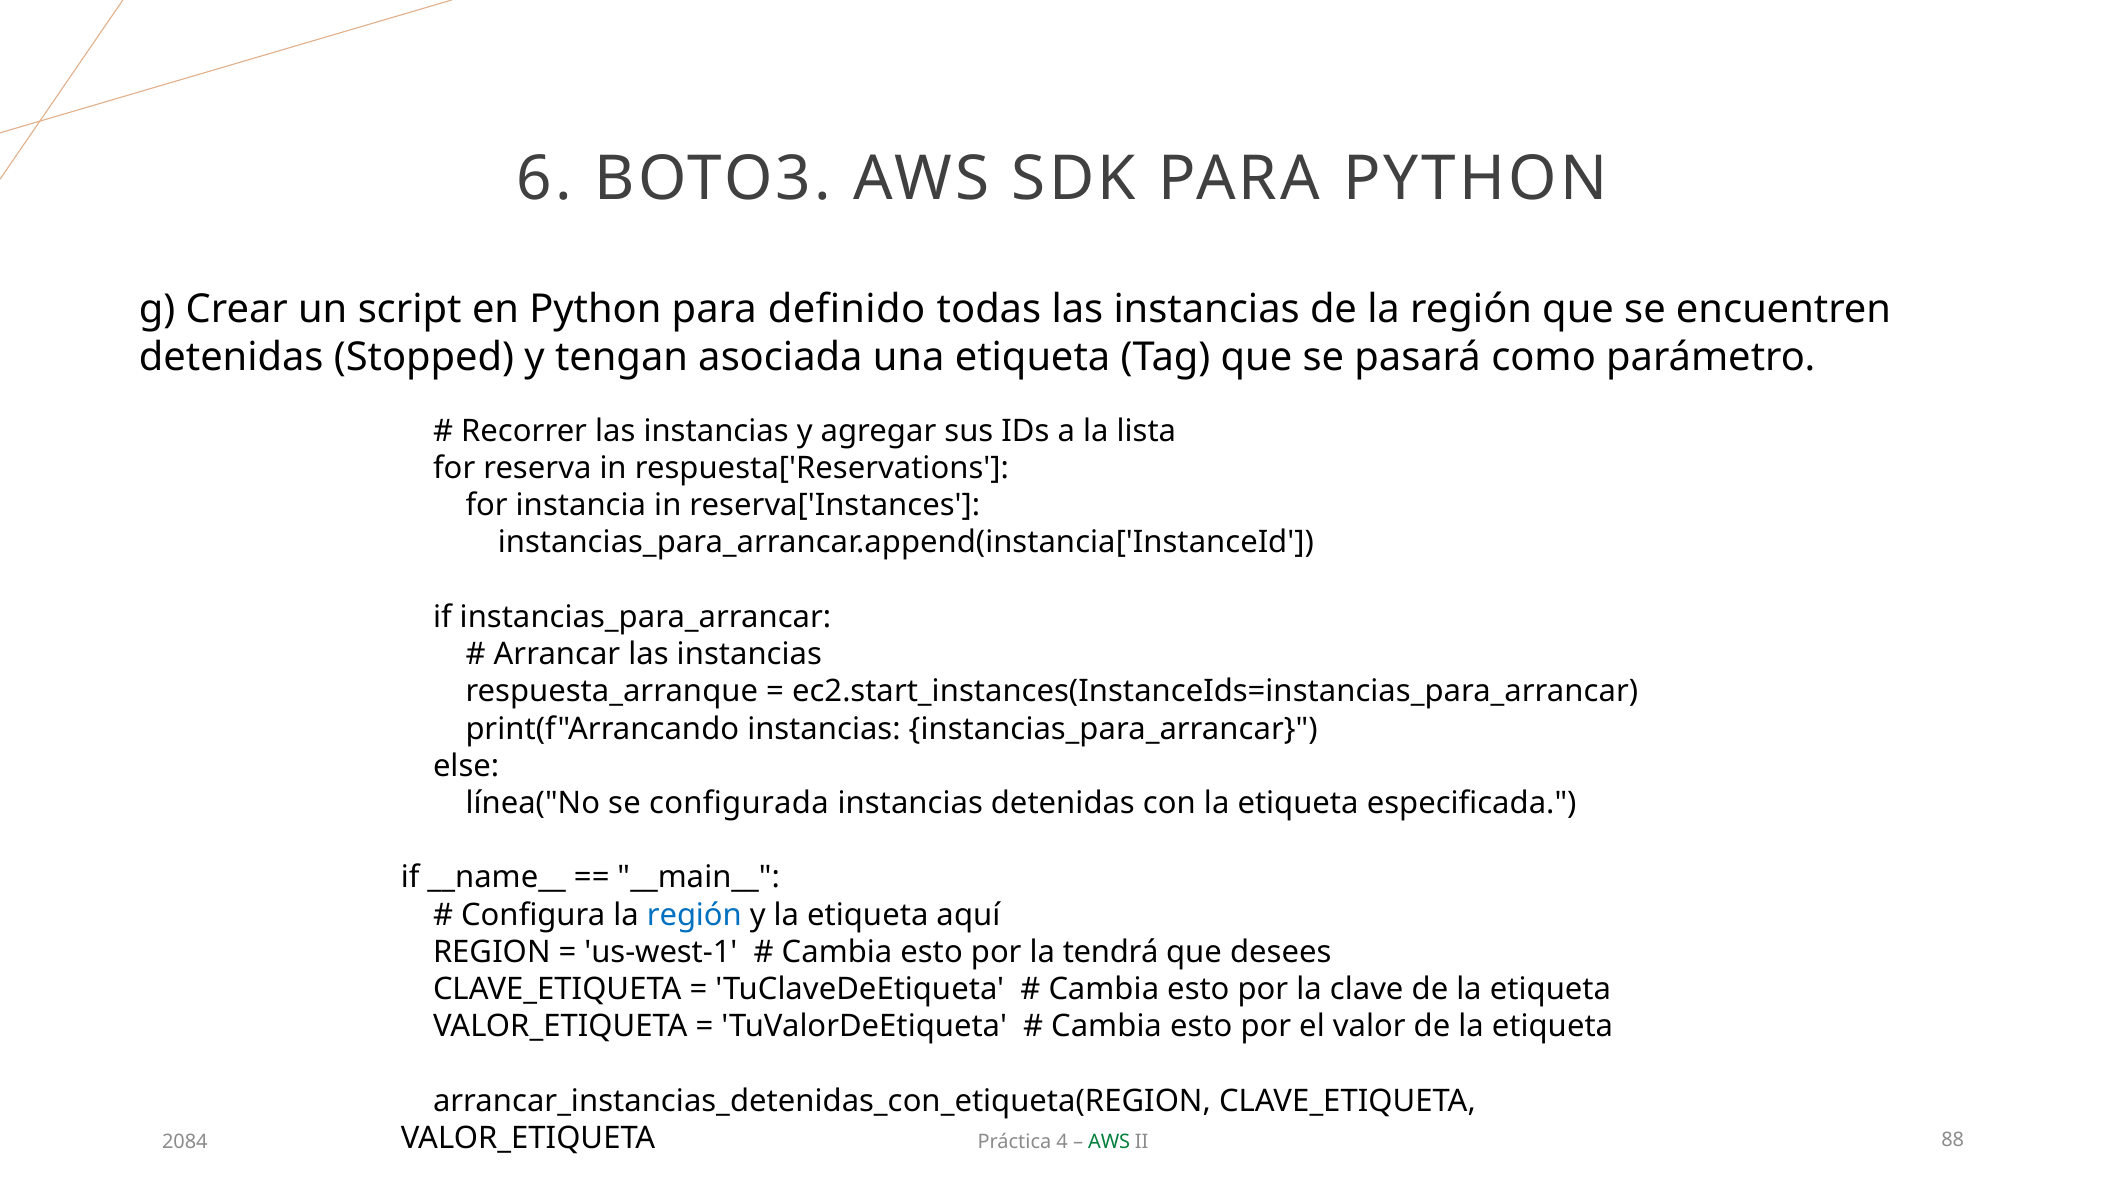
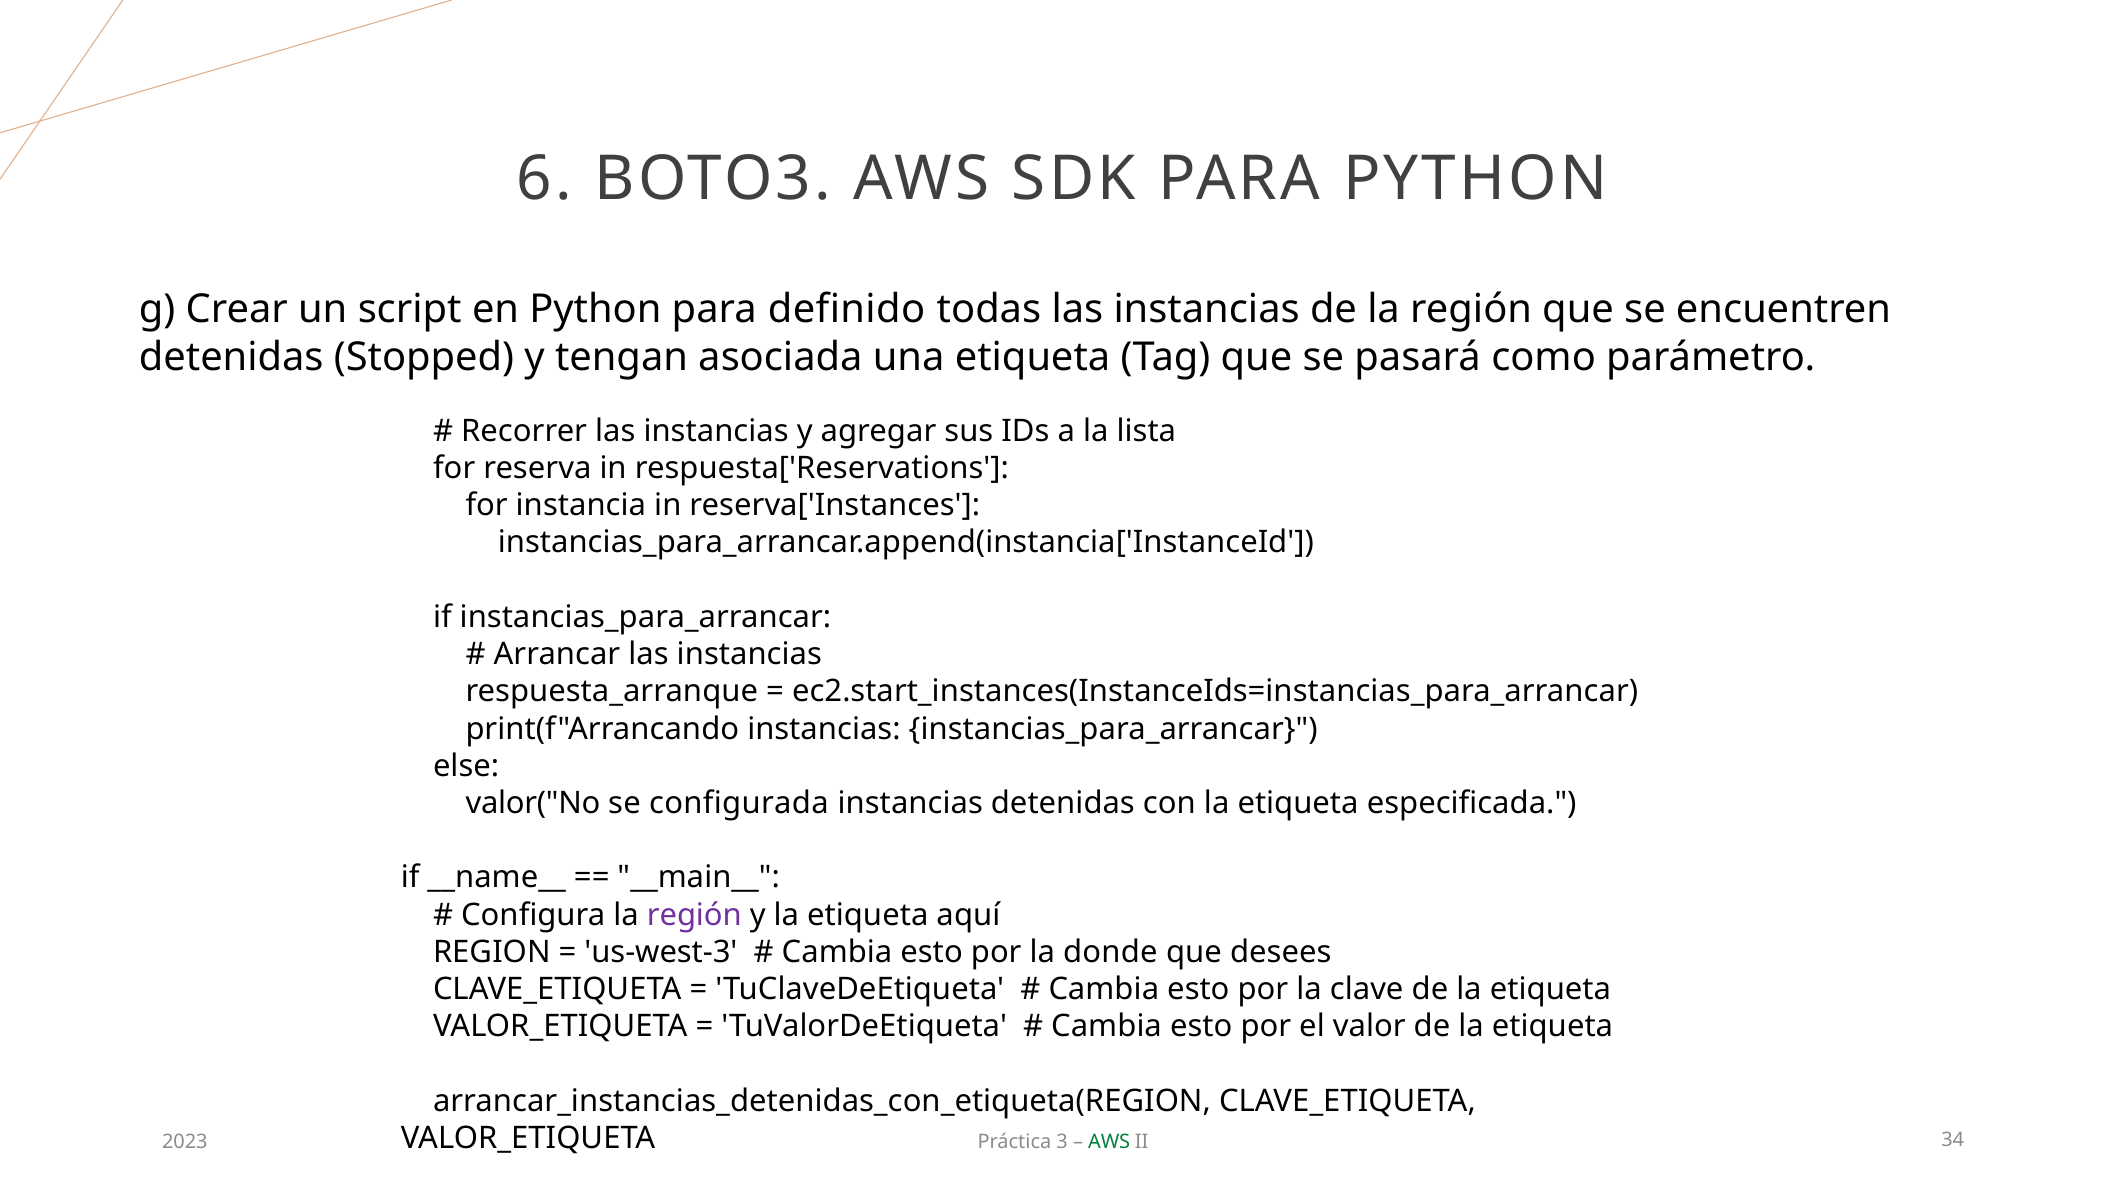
línea("No: línea("No -> valor("No
región at (694, 915) colour: blue -> purple
us-west-1: us-west-1 -> us-west-3
tendrá: tendrá -> donde
2084: 2084 -> 2023
4: 4 -> 3
88: 88 -> 34
